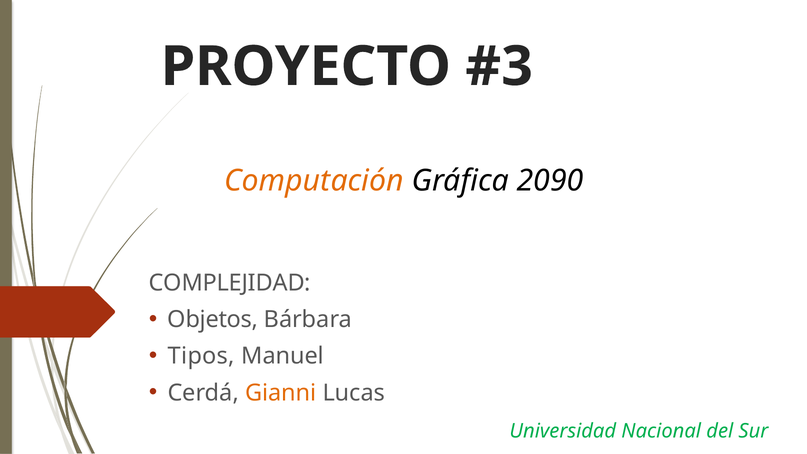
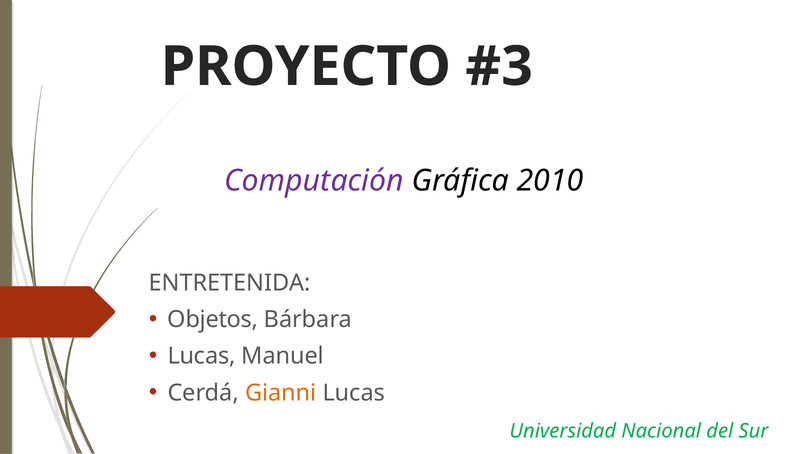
Computación colour: orange -> purple
2090: 2090 -> 2010
COMPLEJIDAD: COMPLEJIDAD -> ENTRETENIDA
Tipos at (201, 356): Tipos -> Lucas
